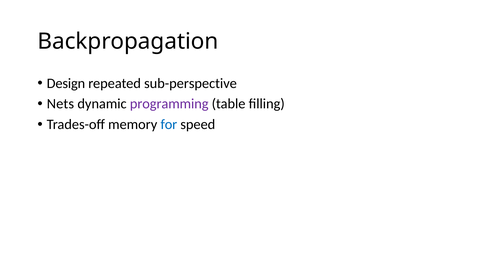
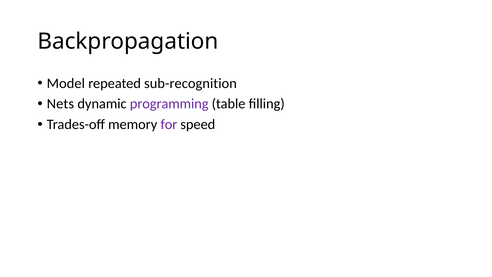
Design: Design -> Model
sub-perspective: sub-perspective -> sub-recognition
for colour: blue -> purple
